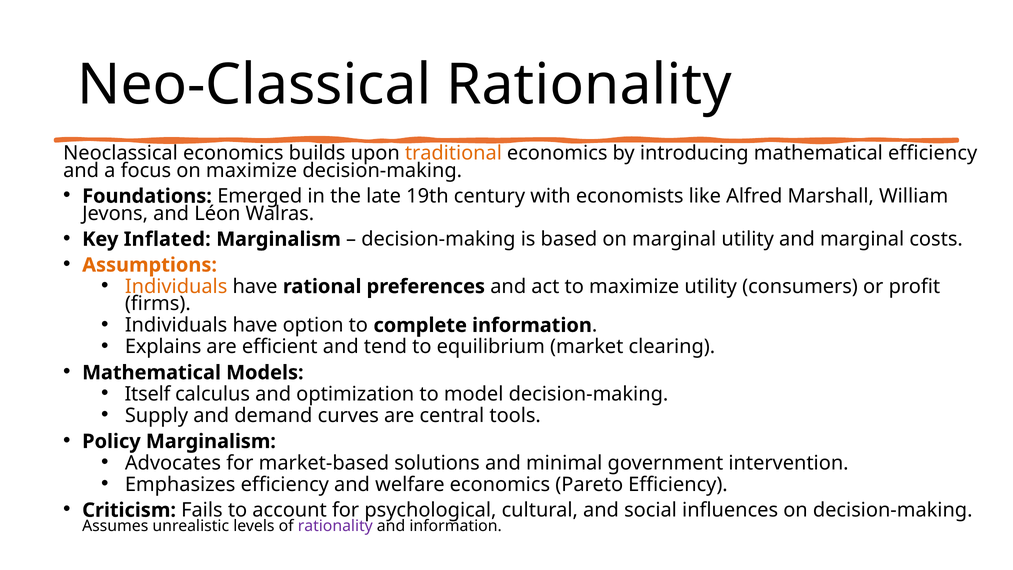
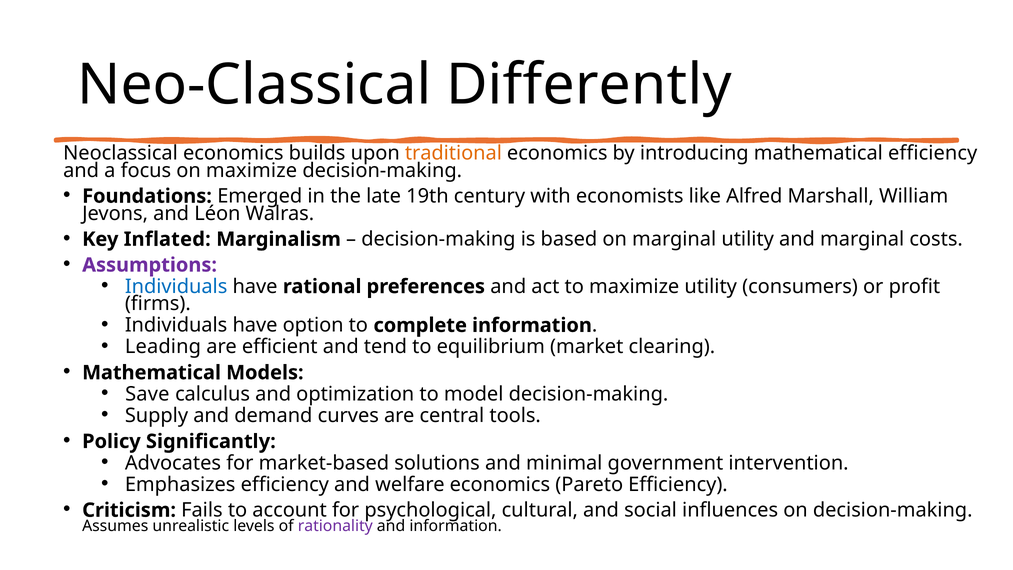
Neo-Classical Rationality: Rationality -> Differently
Assumptions colour: orange -> purple
Individuals at (176, 286) colour: orange -> blue
Explains: Explains -> Leading
Itself: Itself -> Save
Policy Marginalism: Marginalism -> Significantly
